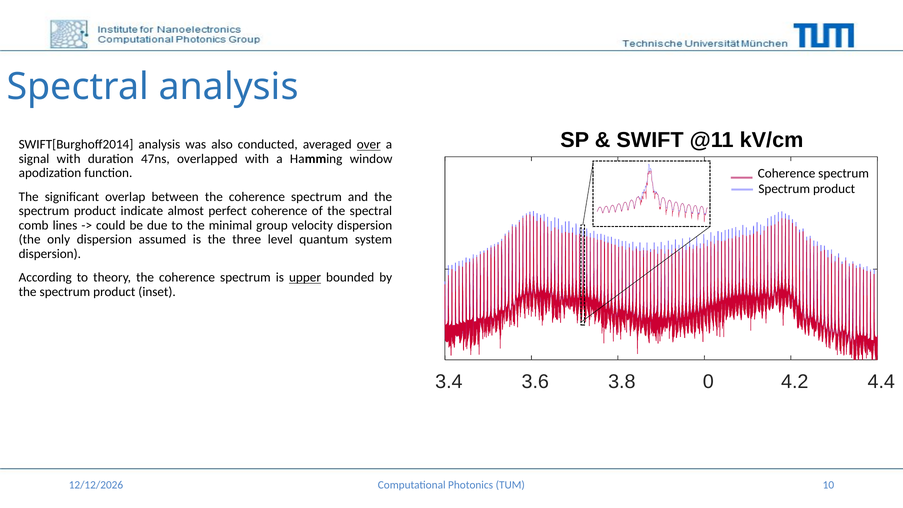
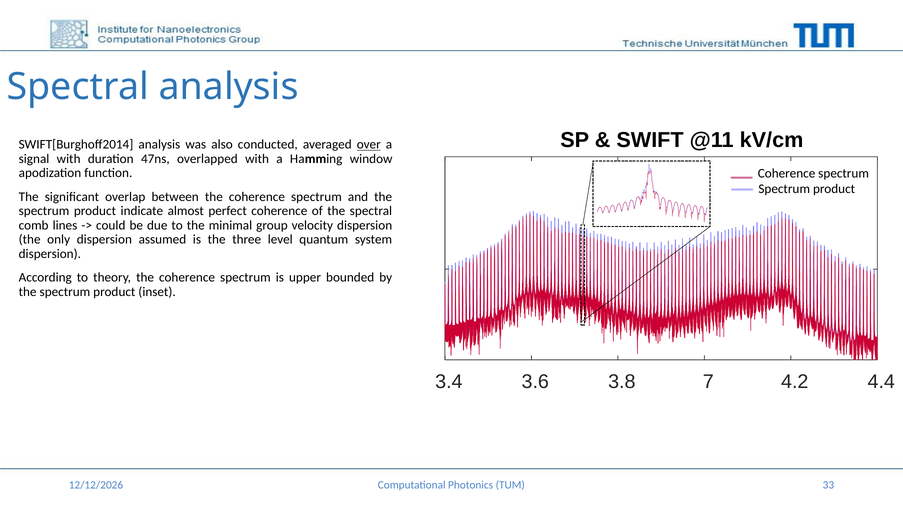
upper underline: present -> none
0: 0 -> 7
10: 10 -> 33
